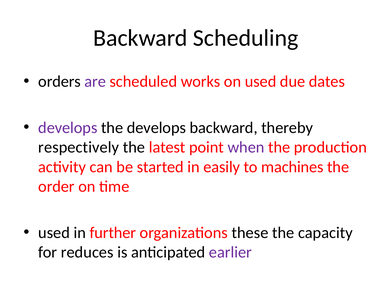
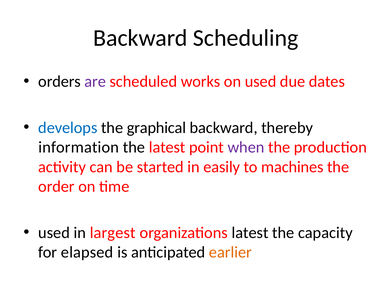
develops at (68, 128) colour: purple -> blue
the develops: develops -> graphical
respectively: respectively -> information
further: further -> largest
organizations these: these -> latest
reduces: reduces -> elapsed
earlier colour: purple -> orange
